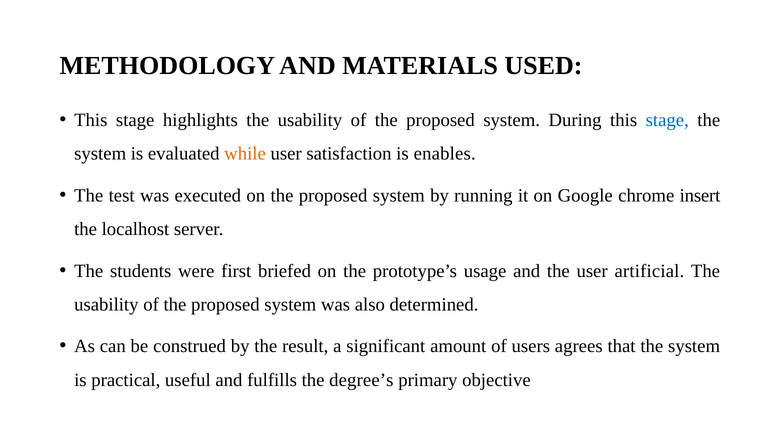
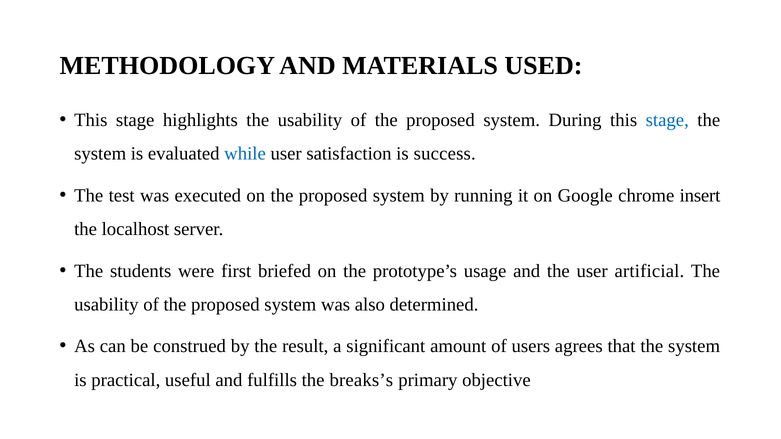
while colour: orange -> blue
enables: enables -> success
degree’s: degree’s -> breaks’s
